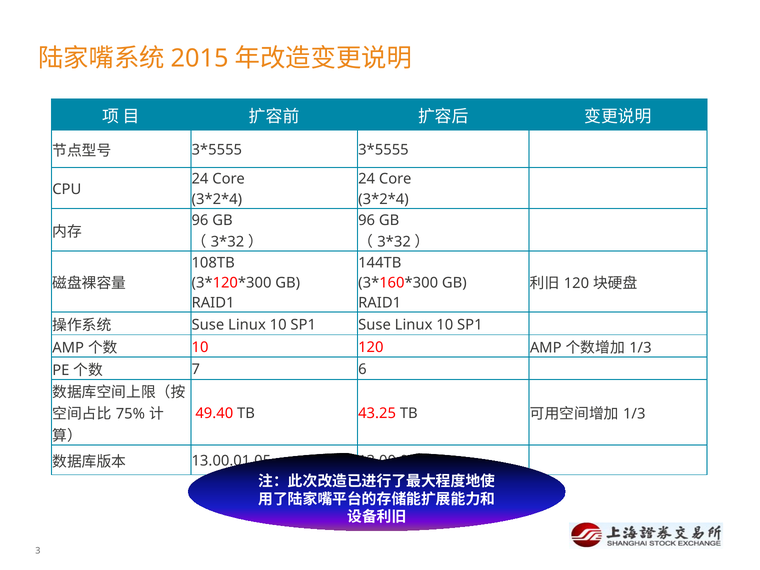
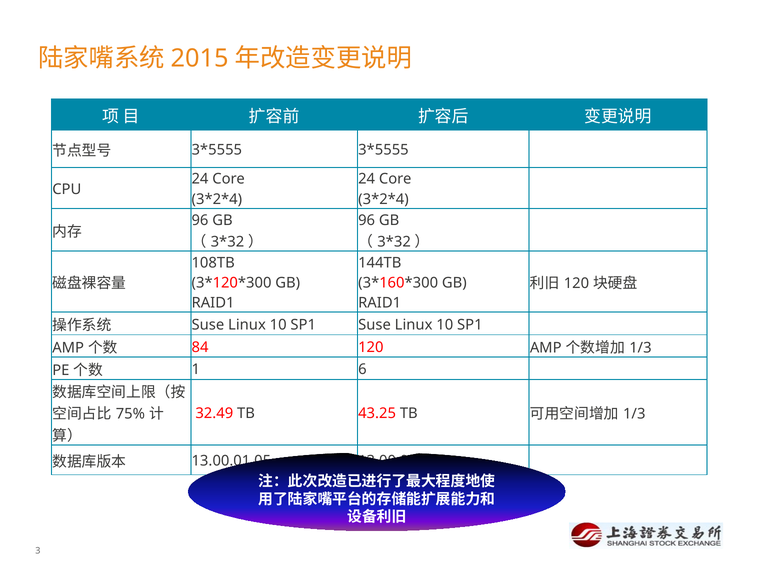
10 at (200, 347): 10 -> 84
7: 7 -> 1
49.40: 49.40 -> 32.49
